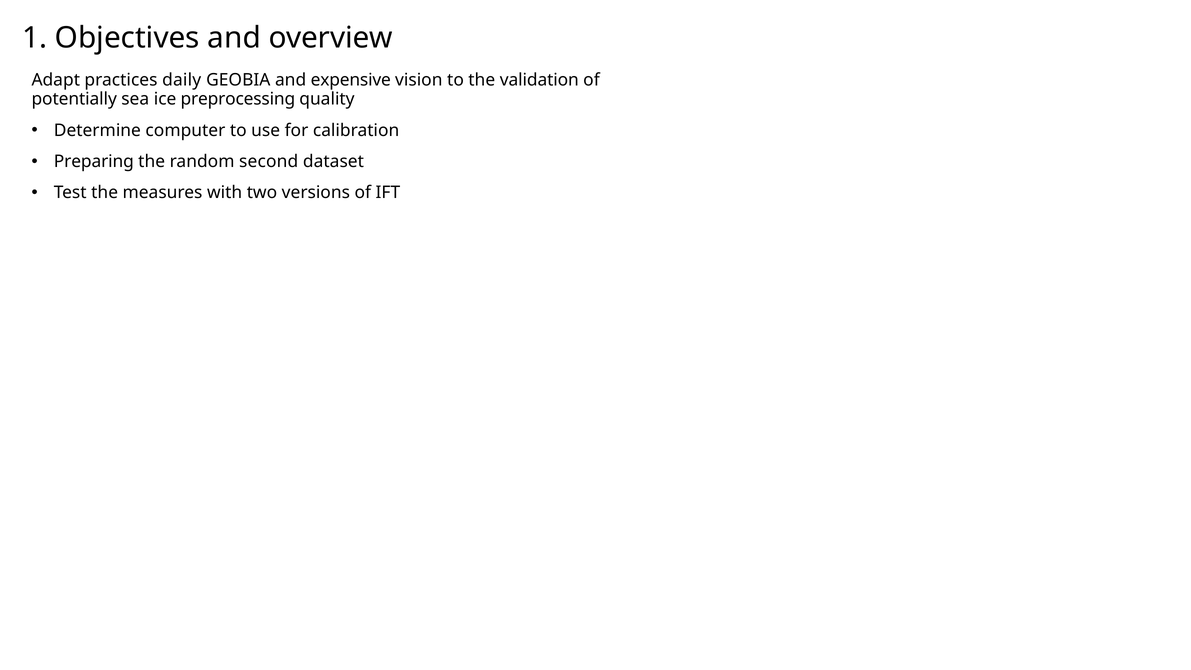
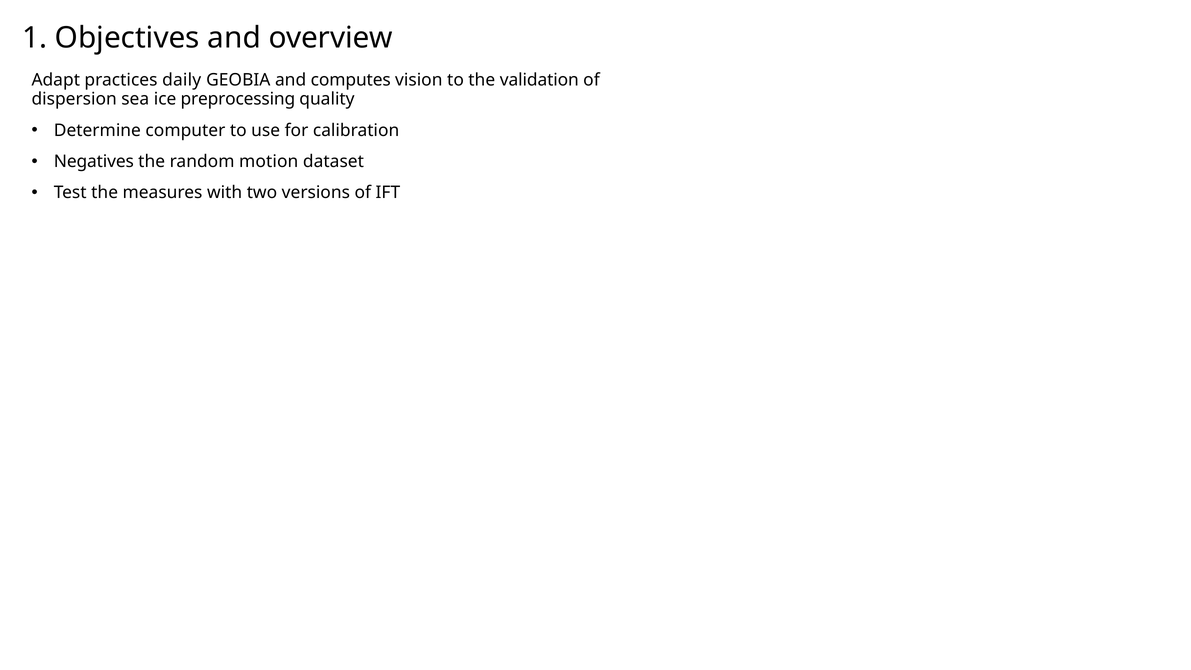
expensive: expensive -> computes
potentially: potentially -> dispersion
Preparing: Preparing -> Negatives
second: second -> motion
